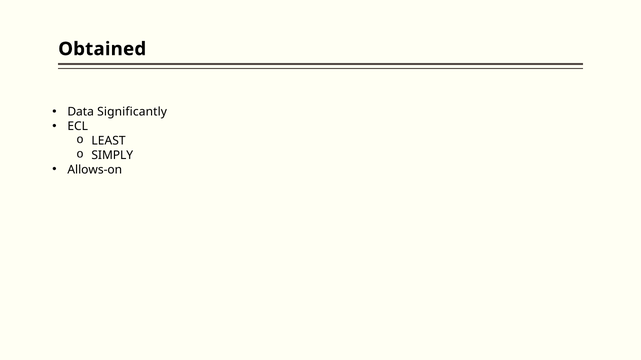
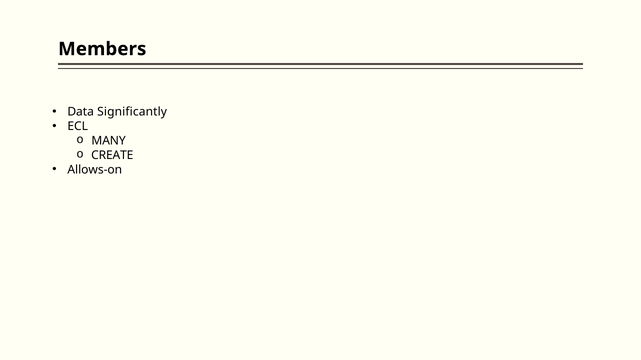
Obtained: Obtained -> Members
LEAST: LEAST -> MANY
SIMPLY: SIMPLY -> CREATE
